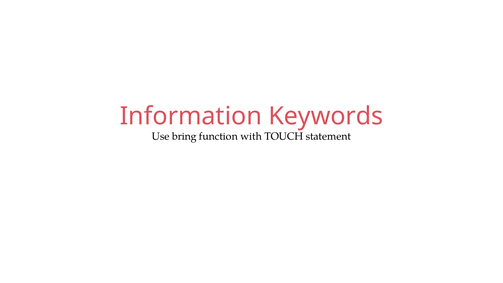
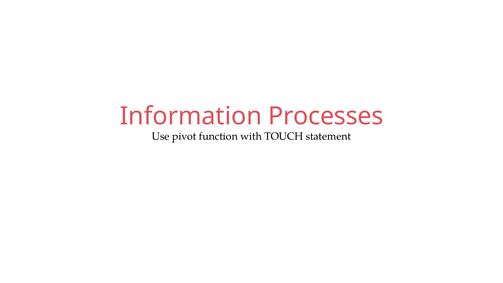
Keywords: Keywords -> Processes
bring: bring -> pivot
